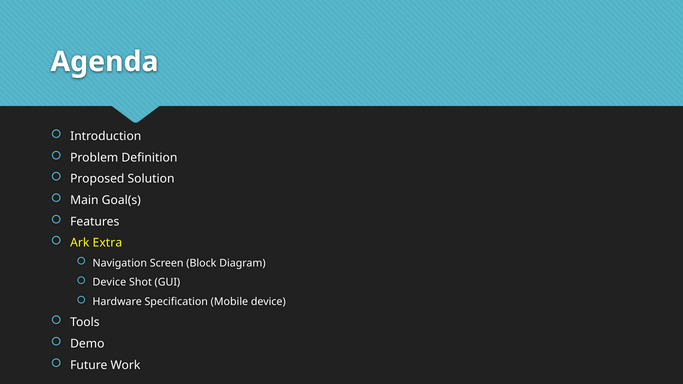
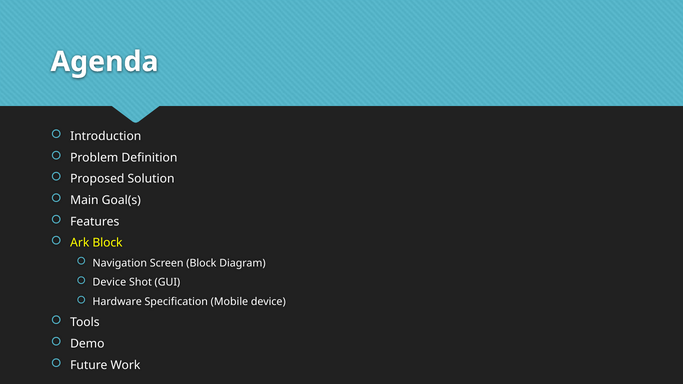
Ark Extra: Extra -> Block
